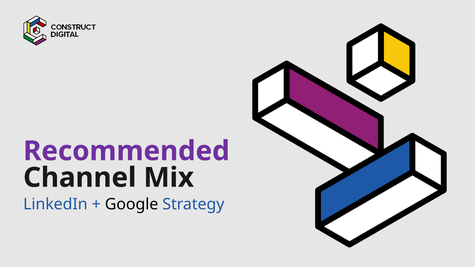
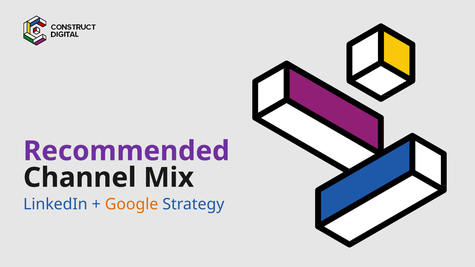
Google colour: black -> orange
